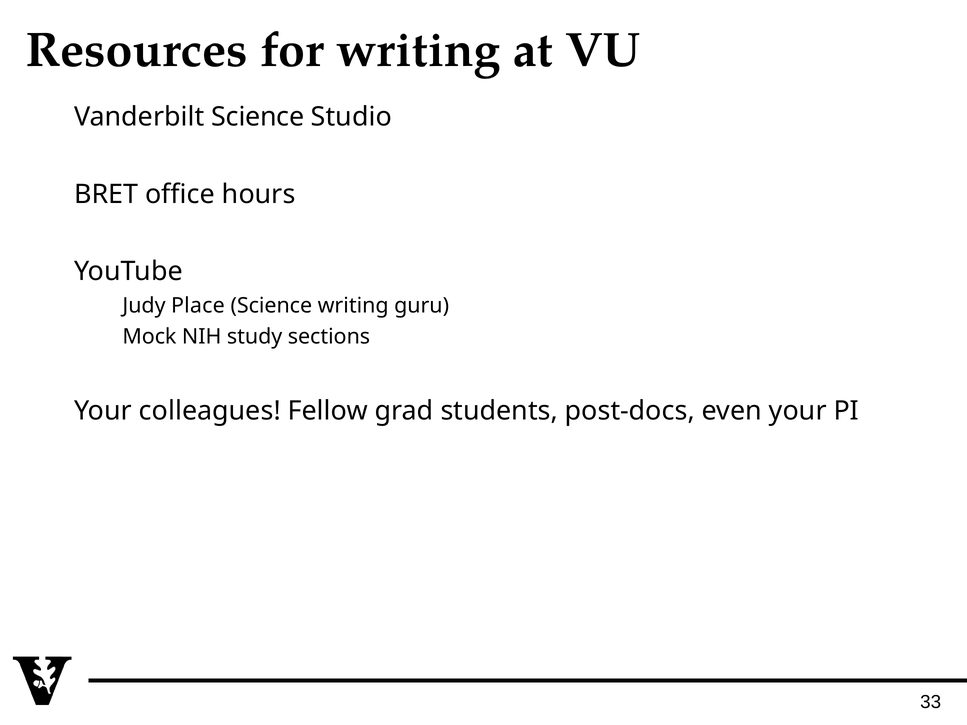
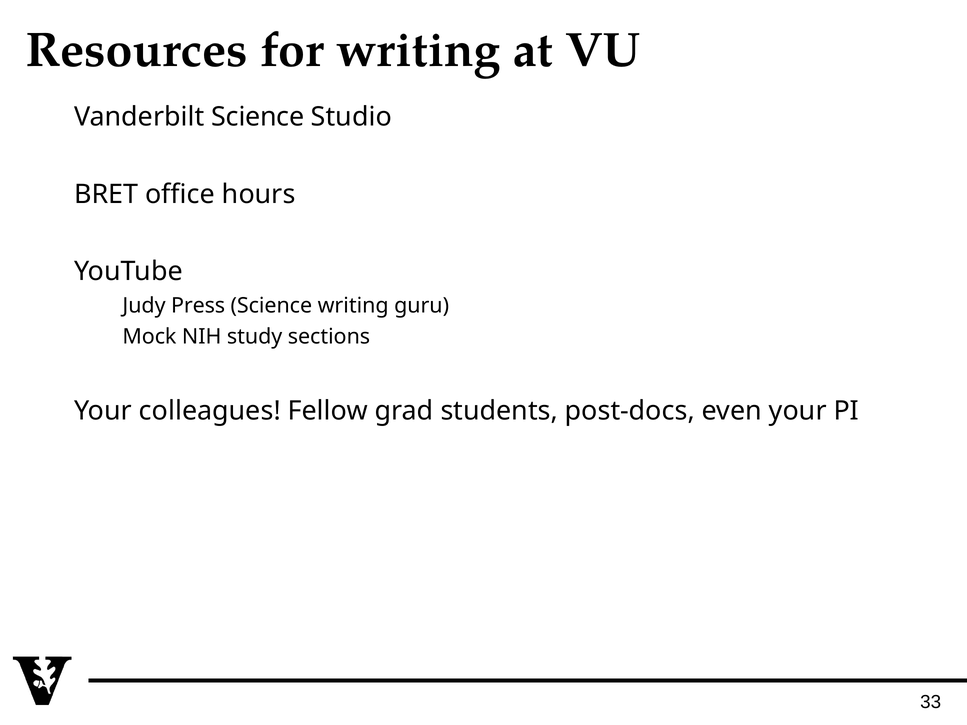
Place: Place -> Press
